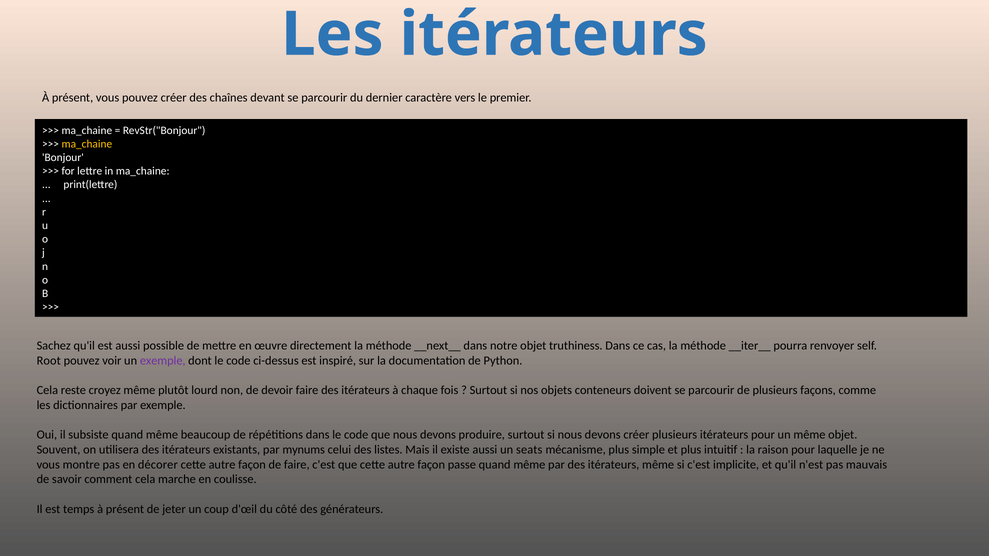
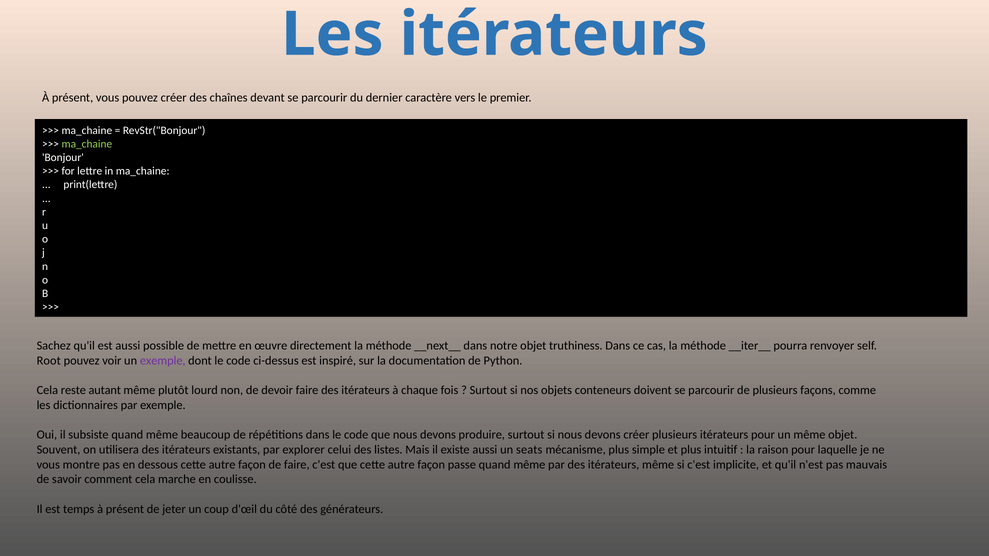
ma_chaine at (87, 144) colour: yellow -> light green
croyez: croyez -> autant
mynums: mynums -> explorer
décorer: décorer -> dessous
